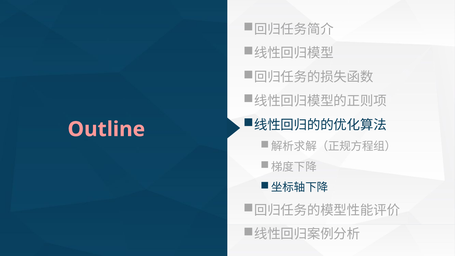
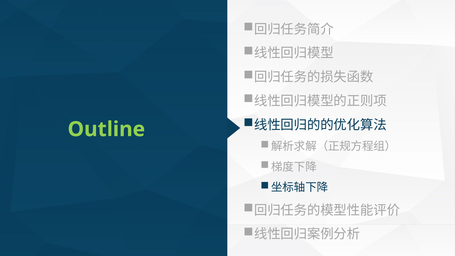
Outline colour: pink -> light green
